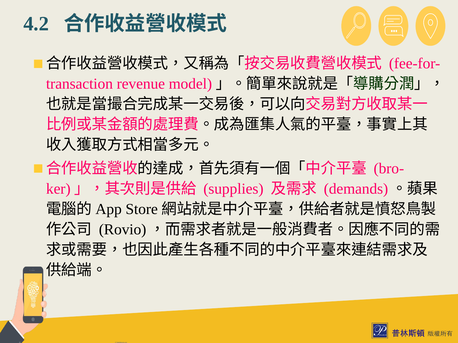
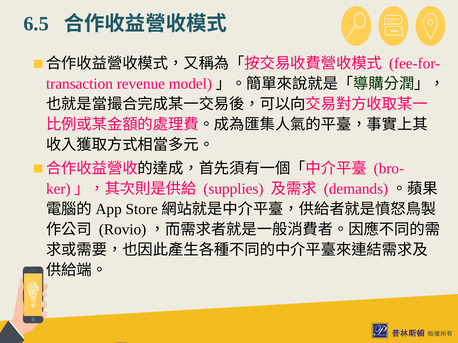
4.2: 4.2 -> 6.5
